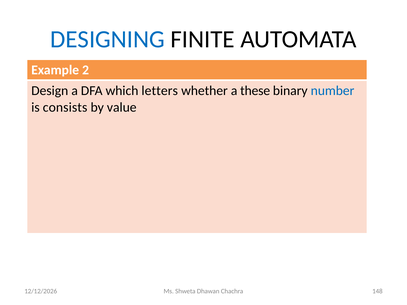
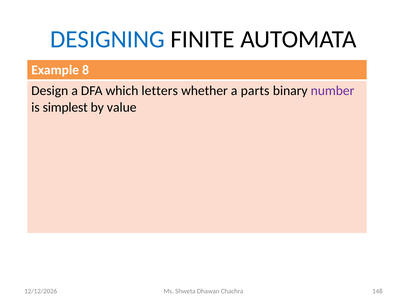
2: 2 -> 8
these: these -> parts
number colour: blue -> purple
consists: consists -> simplest
